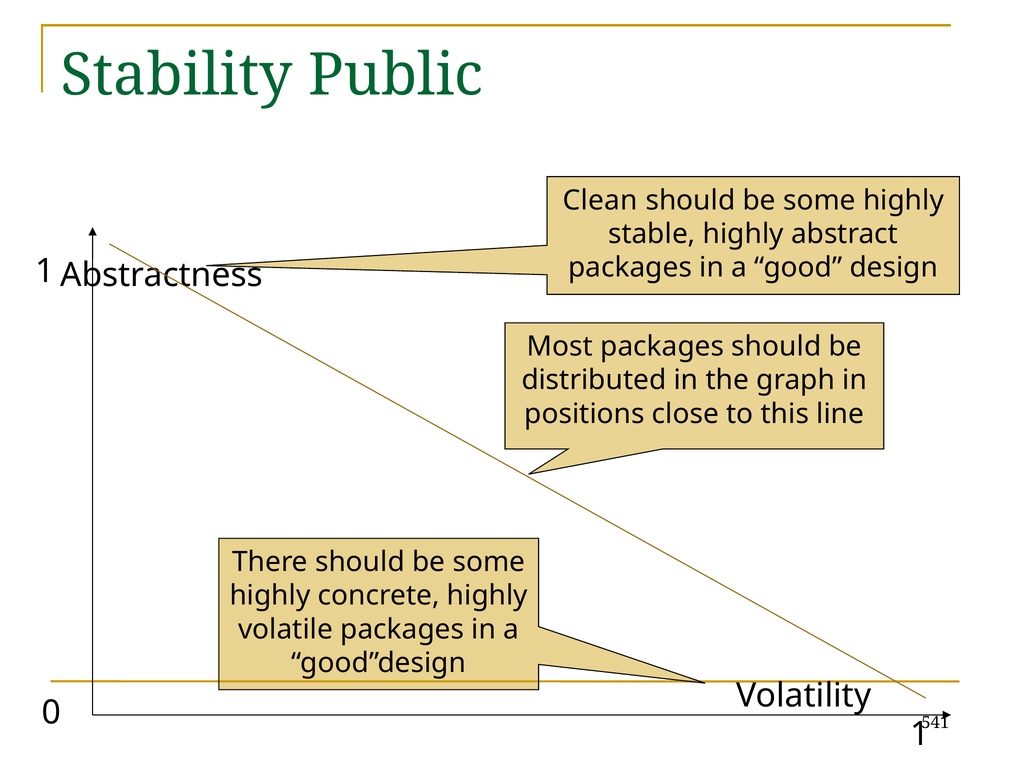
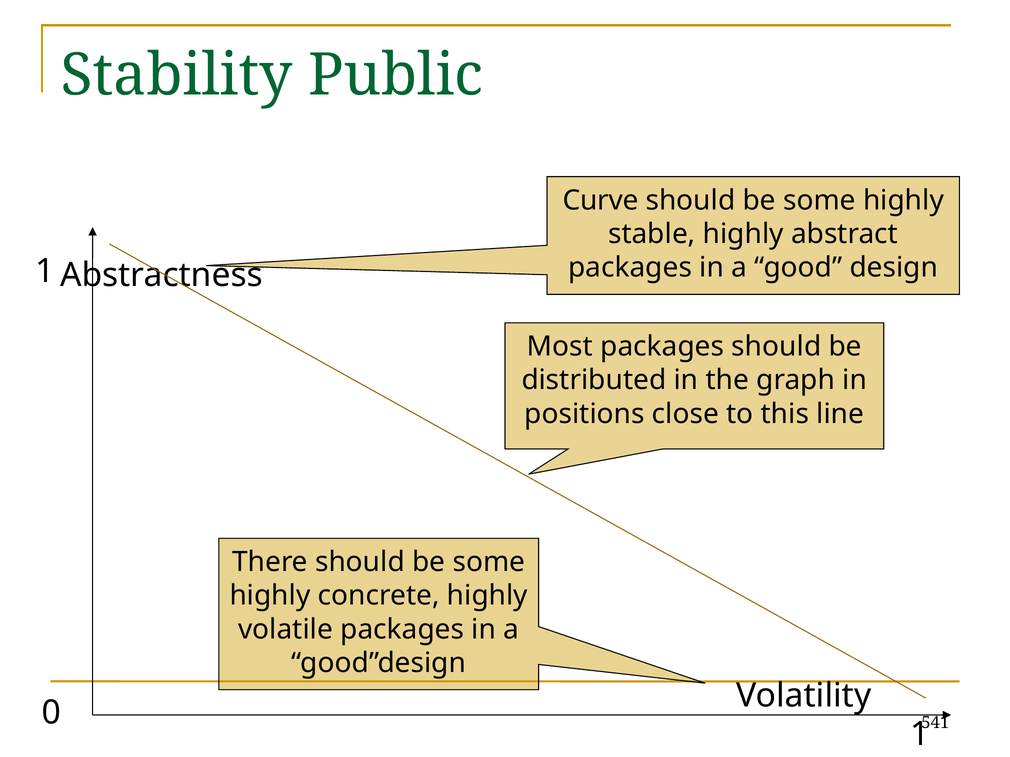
Clean: Clean -> Curve
